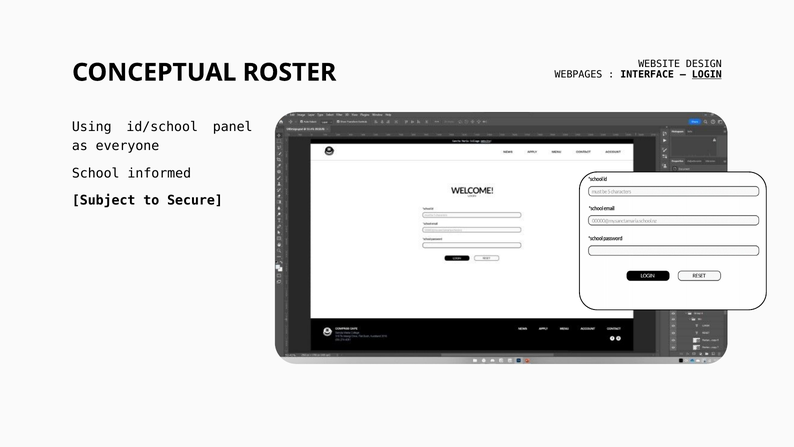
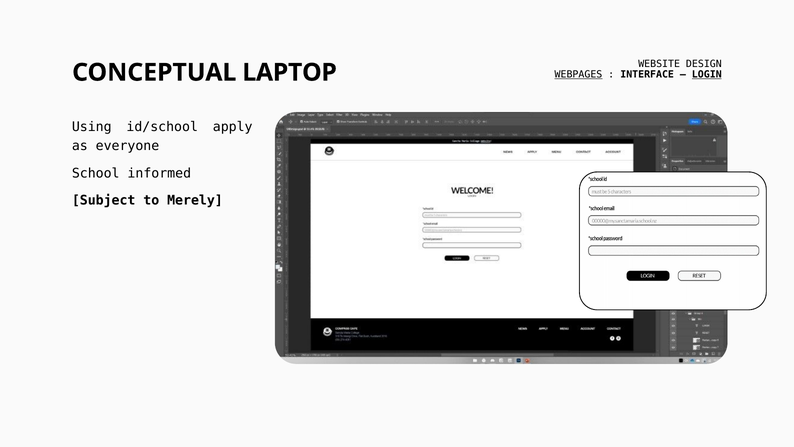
ROSTER: ROSTER -> LAPTOP
WEBPAGES underline: none -> present
panel: panel -> apply
Secure: Secure -> Merely
